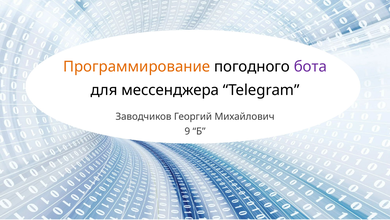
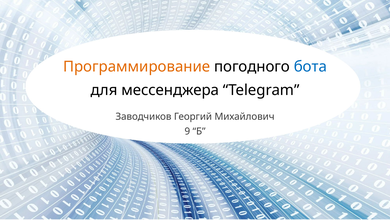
бота colour: purple -> blue
